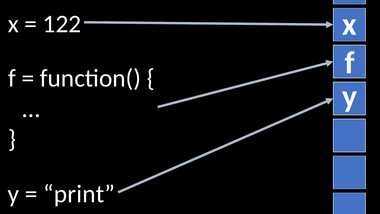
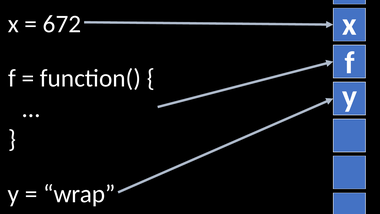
122: 122 -> 672
print: print -> wrap
